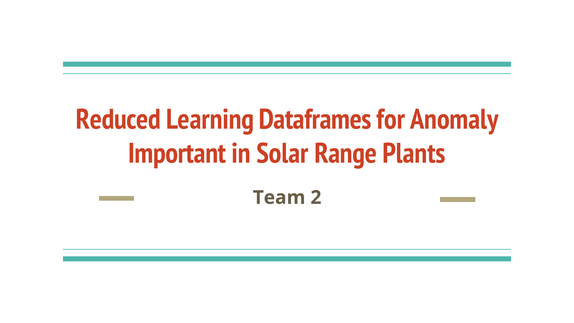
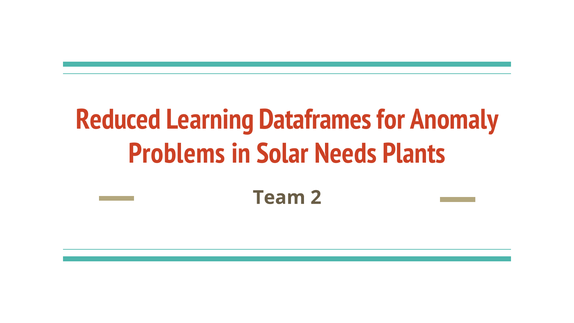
Important: Important -> Problems
Range: Range -> Needs
